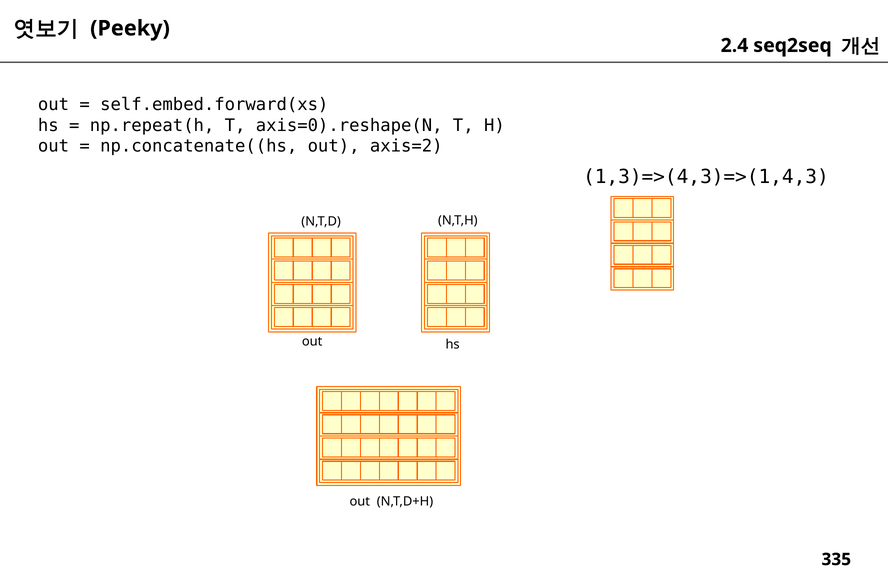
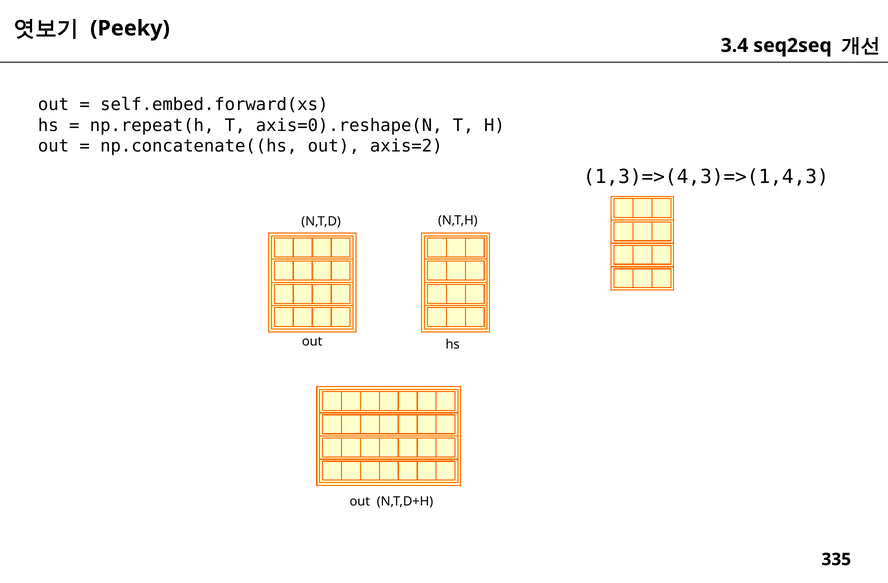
2.4: 2.4 -> 3.4
